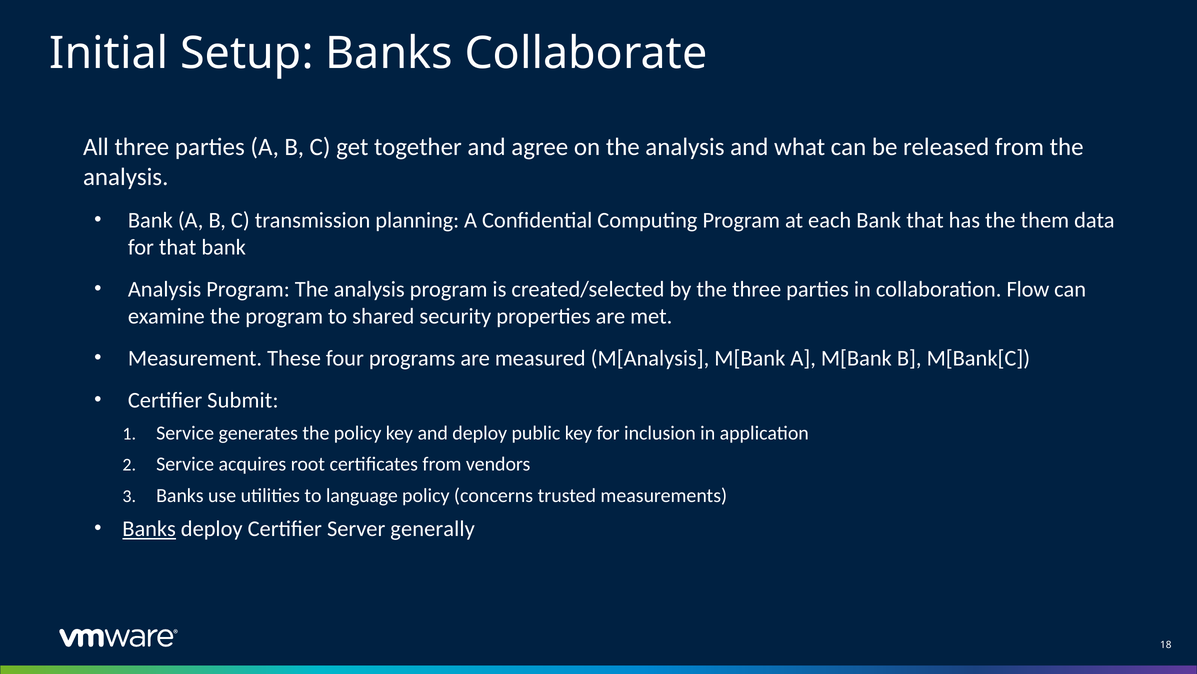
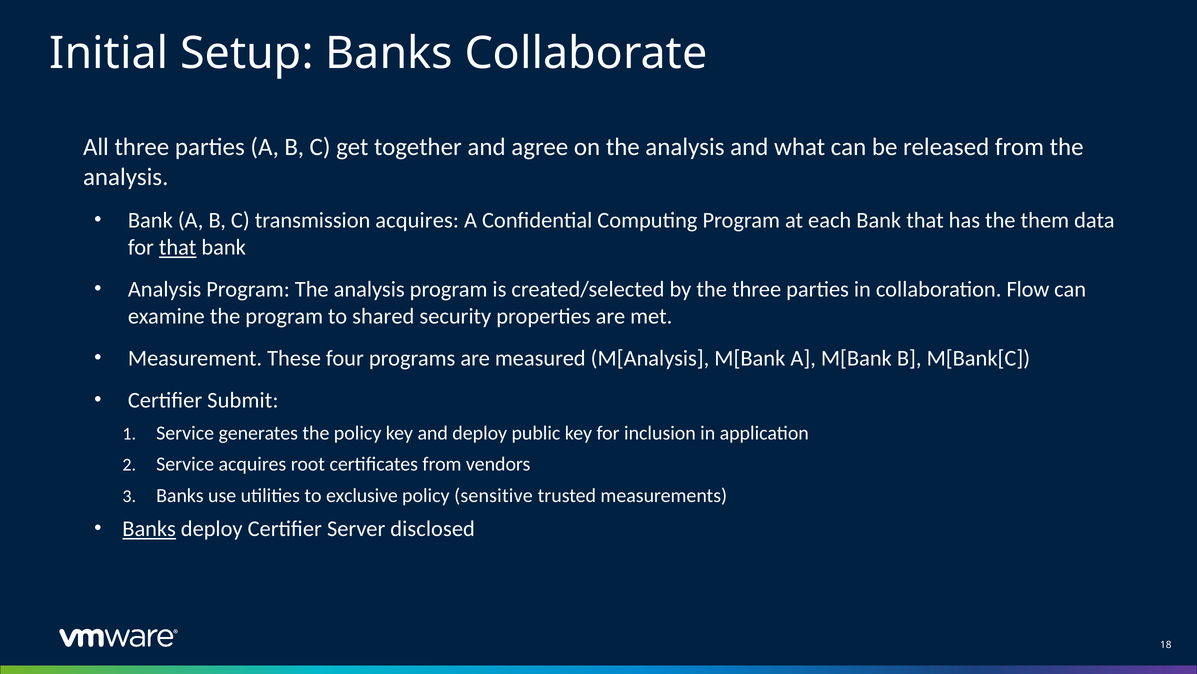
transmission planning: planning -> acquires
that at (178, 247) underline: none -> present
language: language -> exclusive
concerns: concerns -> sensitive
generally: generally -> disclosed
